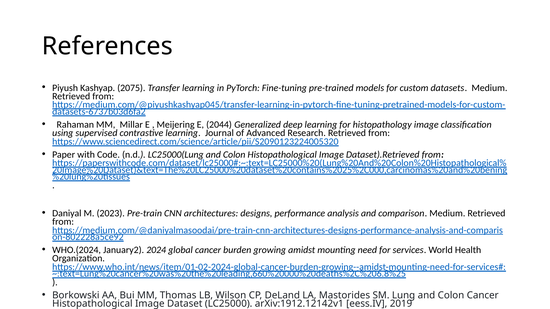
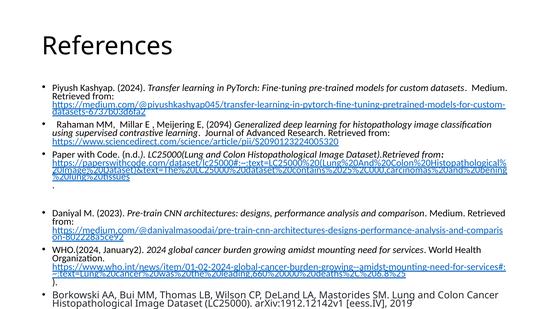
Kashyap 2075: 2075 -> 2024
2044: 2044 -> 2094
